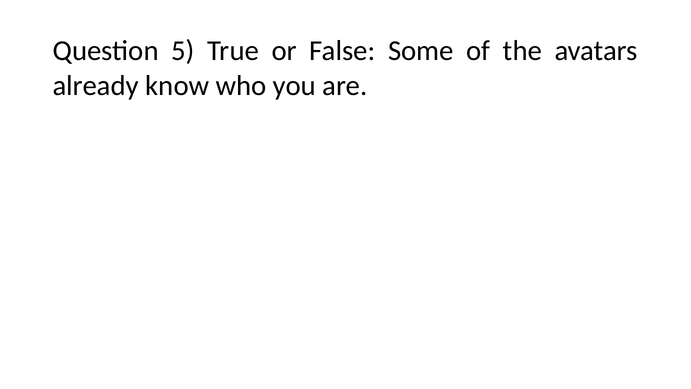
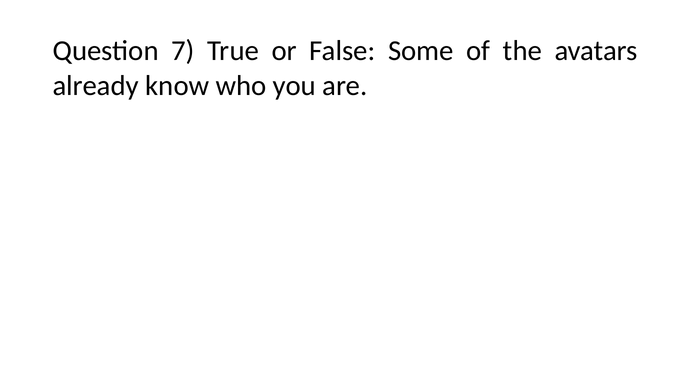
5: 5 -> 7
